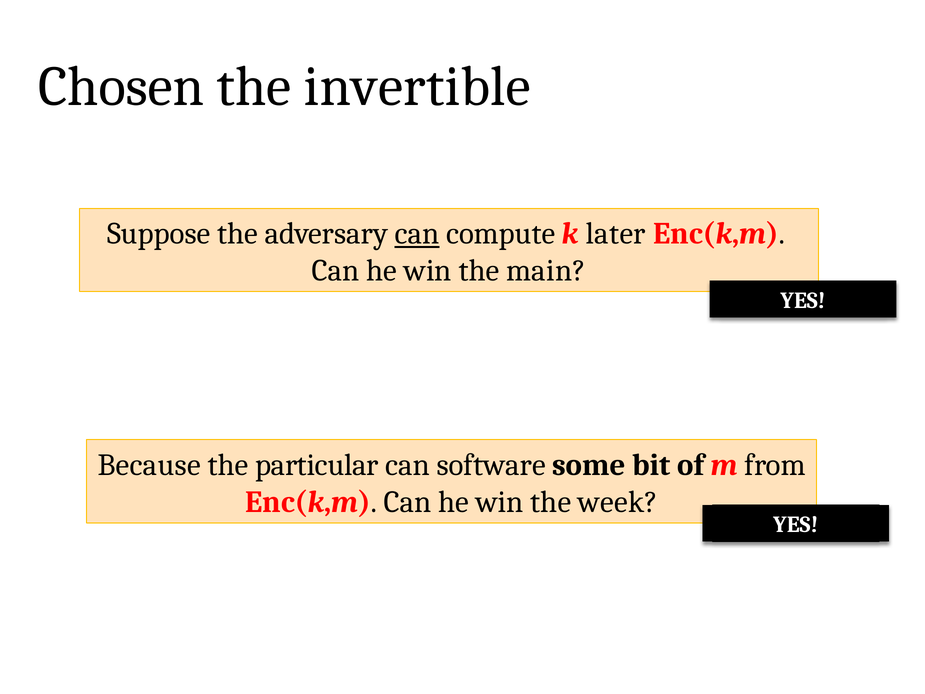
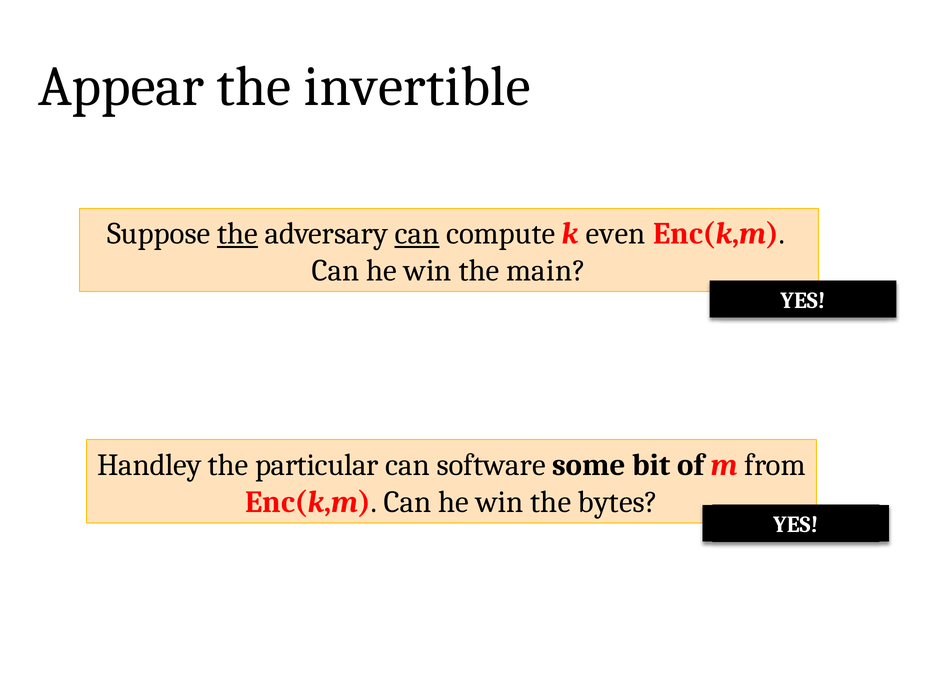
Chosen: Chosen -> Appear
the at (238, 234) underline: none -> present
later: later -> even
Because: Because -> Handley
week: week -> bytes
